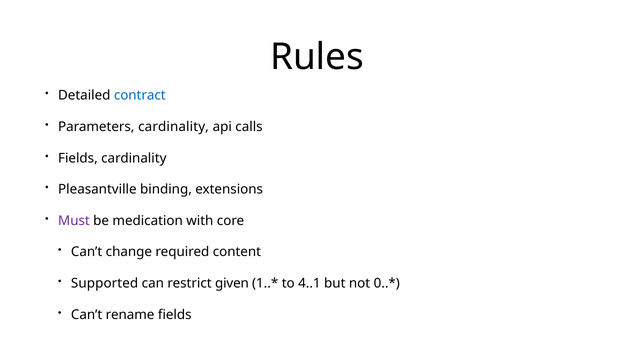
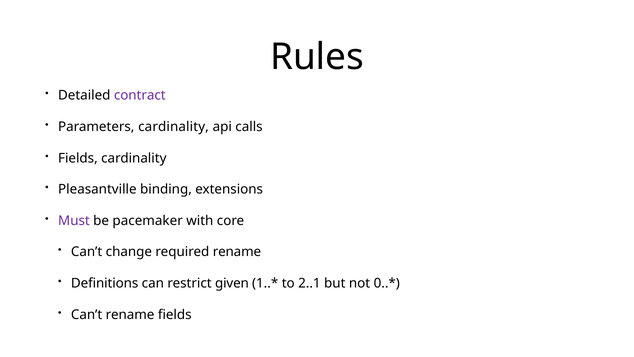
contract colour: blue -> purple
medication: medication -> pacemaker
required content: content -> rename
Supported: Supported -> Definitions
4..1: 4..1 -> 2..1
